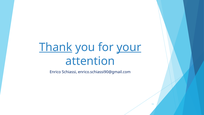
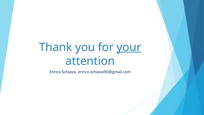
Thank underline: present -> none
